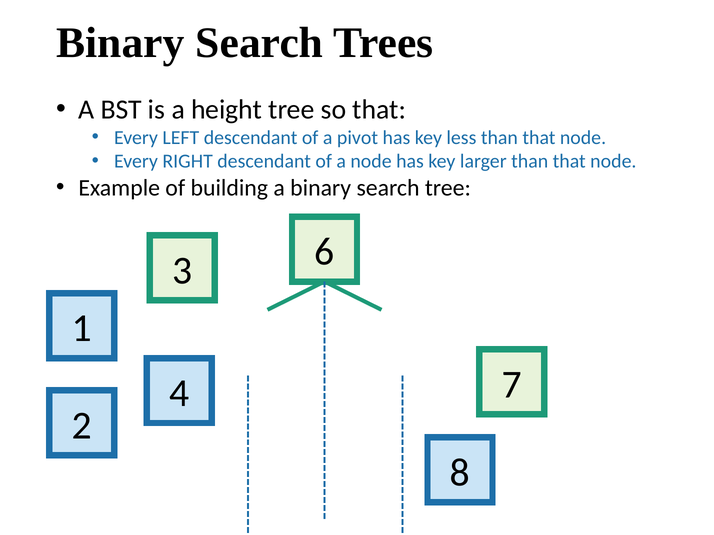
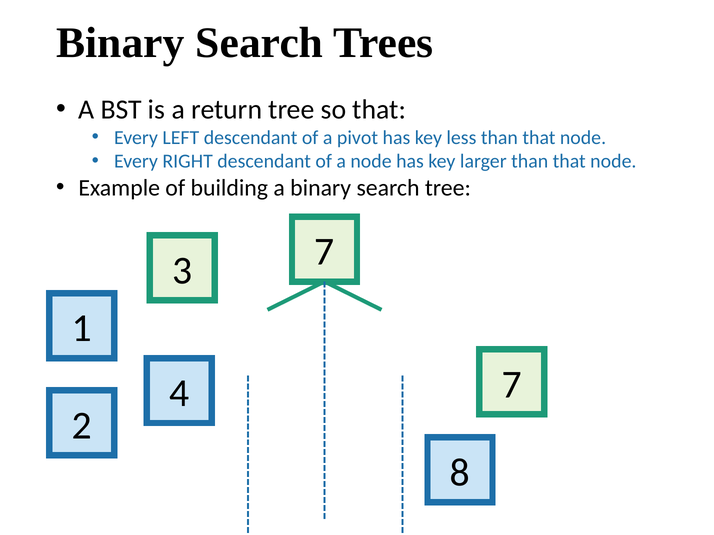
height: height -> return
3 6: 6 -> 7
